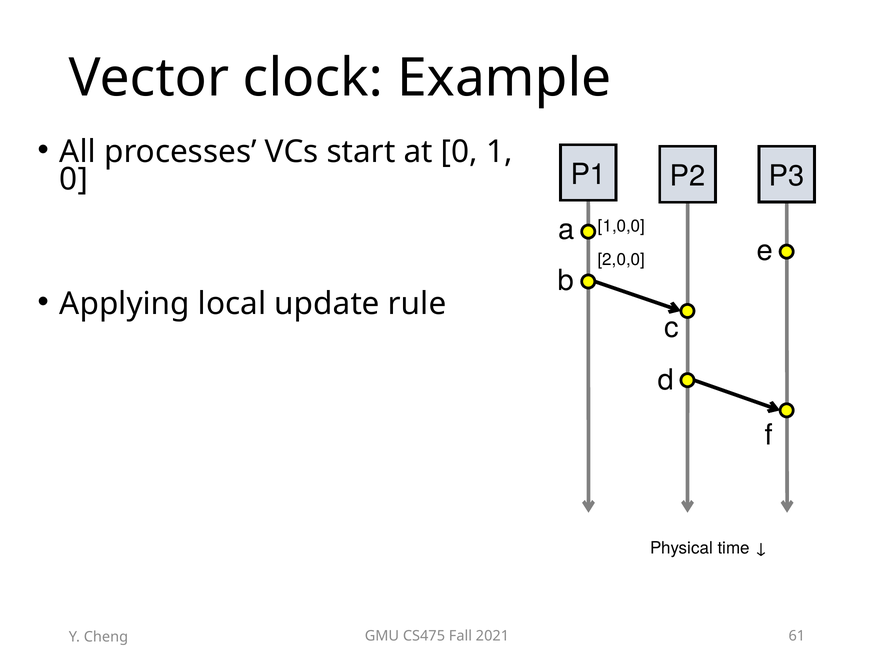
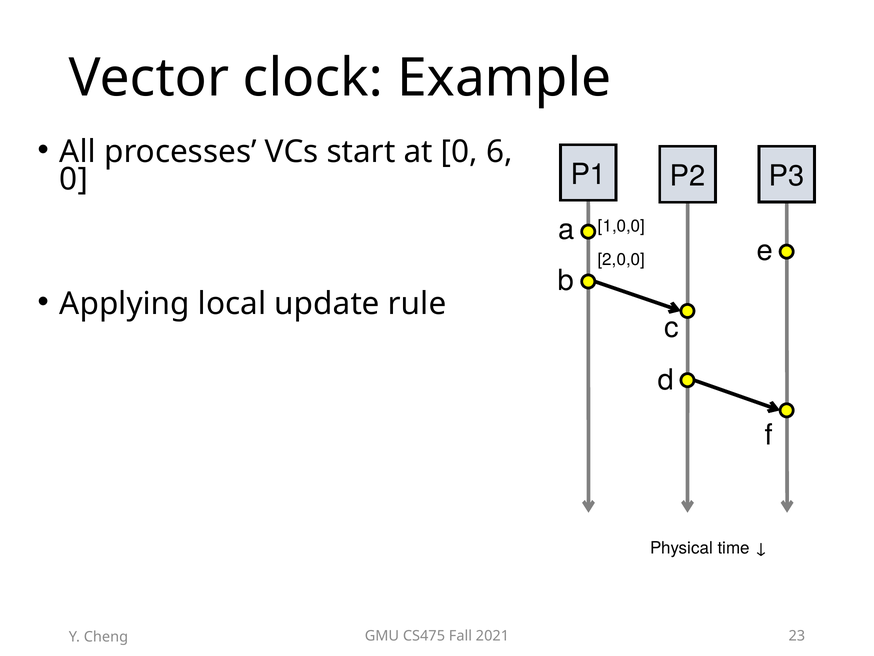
1: 1 -> 6
61: 61 -> 23
